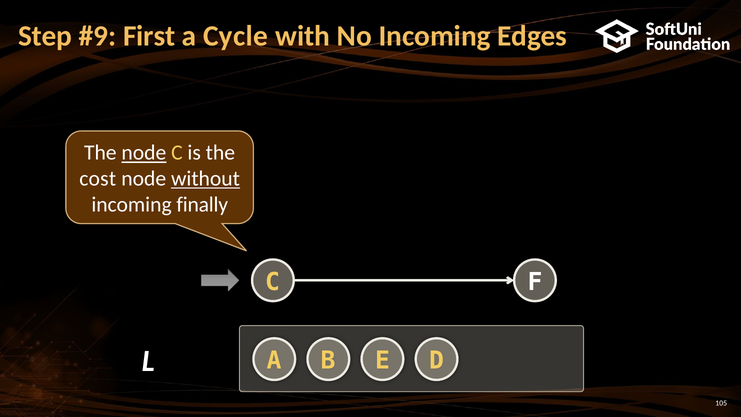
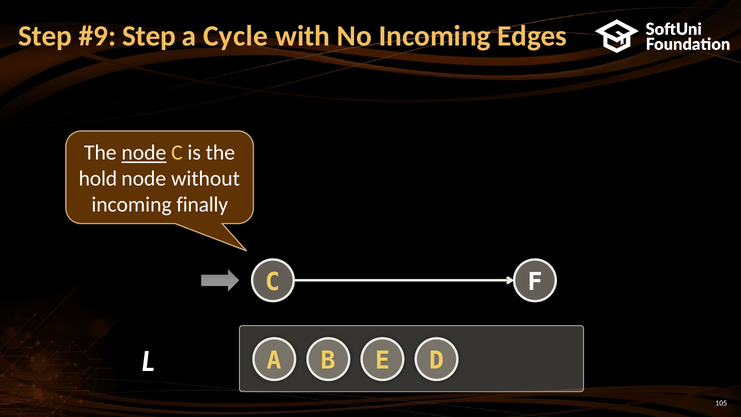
First at (149, 36): First -> Step
cost: cost -> hold
without underline: present -> none
